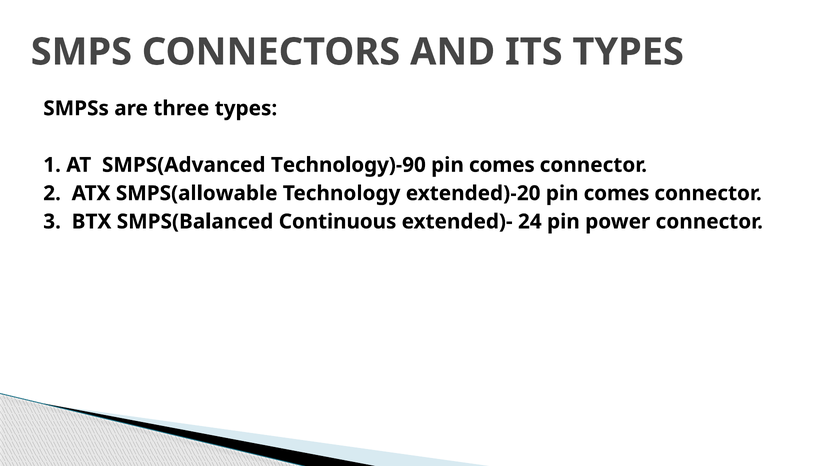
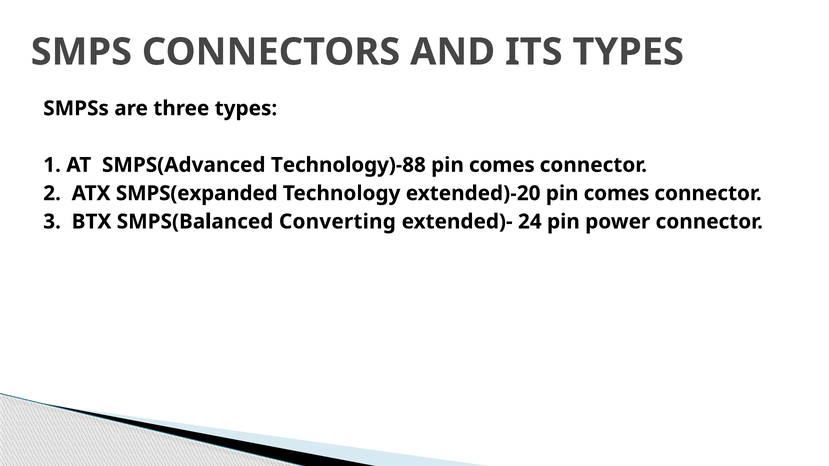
Technology)-90: Technology)-90 -> Technology)-88
SMPS(allowable: SMPS(allowable -> SMPS(expanded
Continuous: Continuous -> Converting
